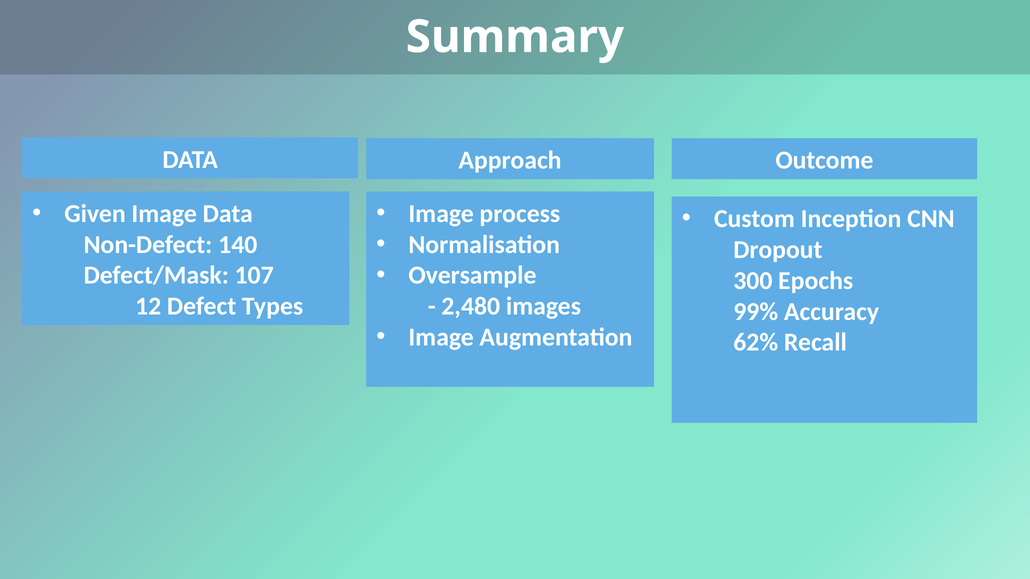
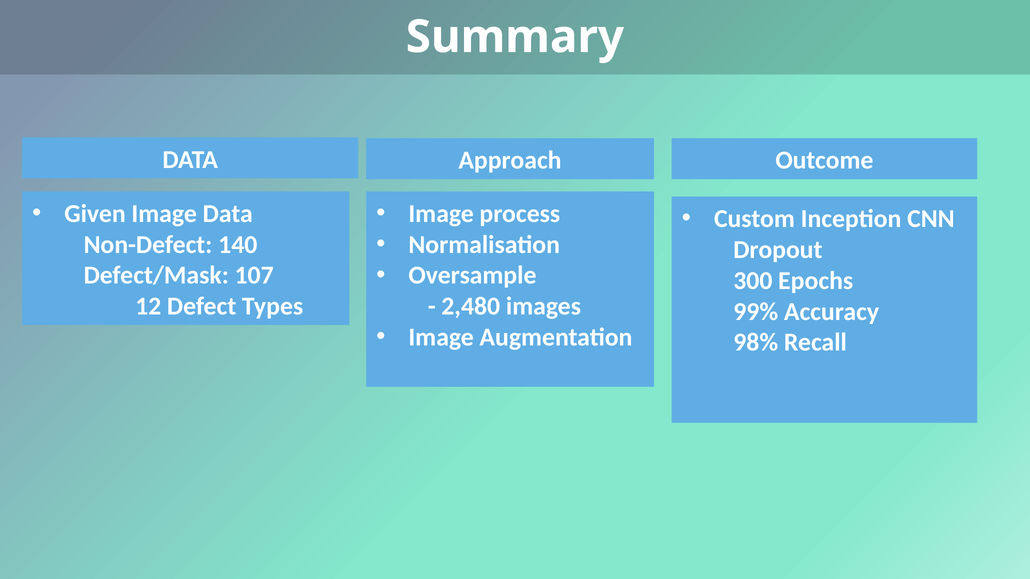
62%: 62% -> 98%
